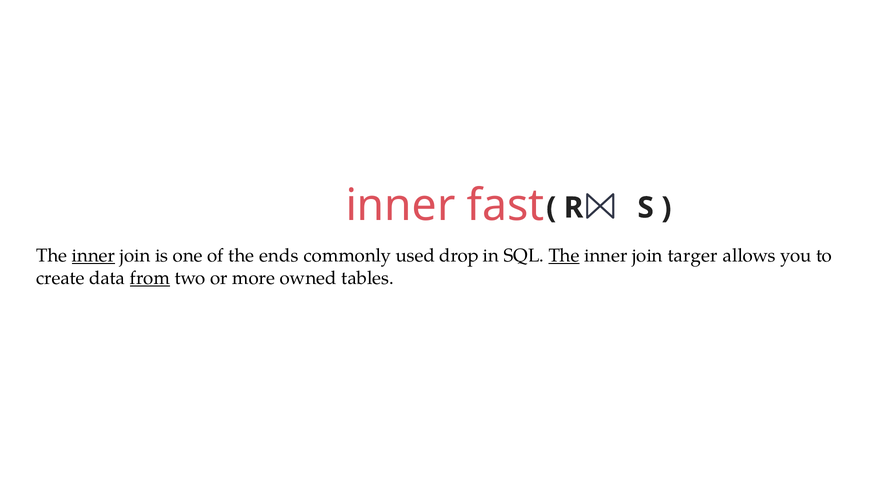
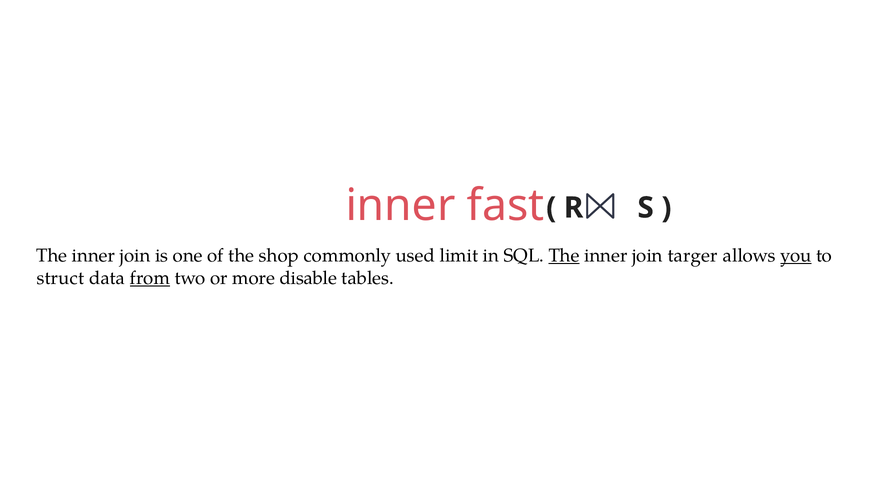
inner at (94, 255) underline: present -> none
ends: ends -> shop
drop: drop -> limit
you underline: none -> present
create: create -> struct
owned: owned -> disable
